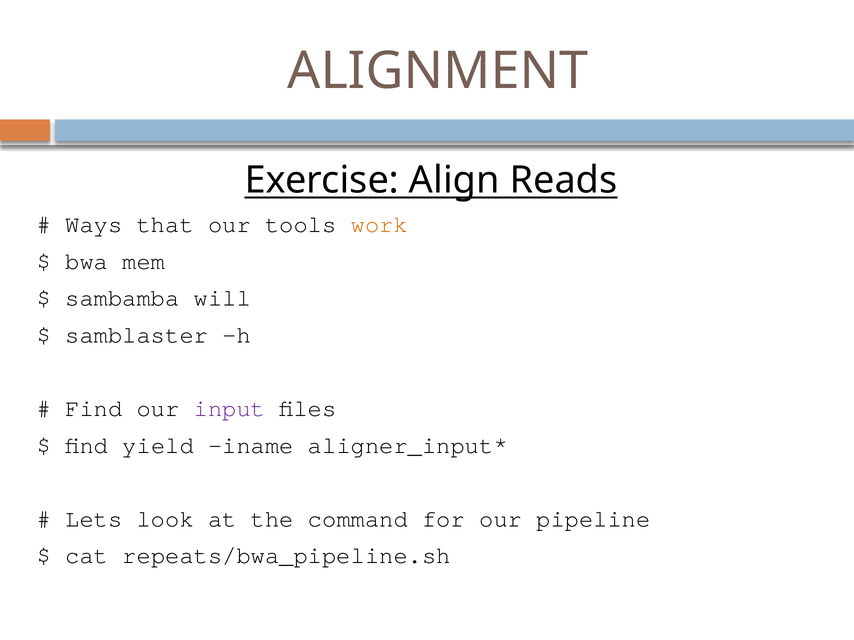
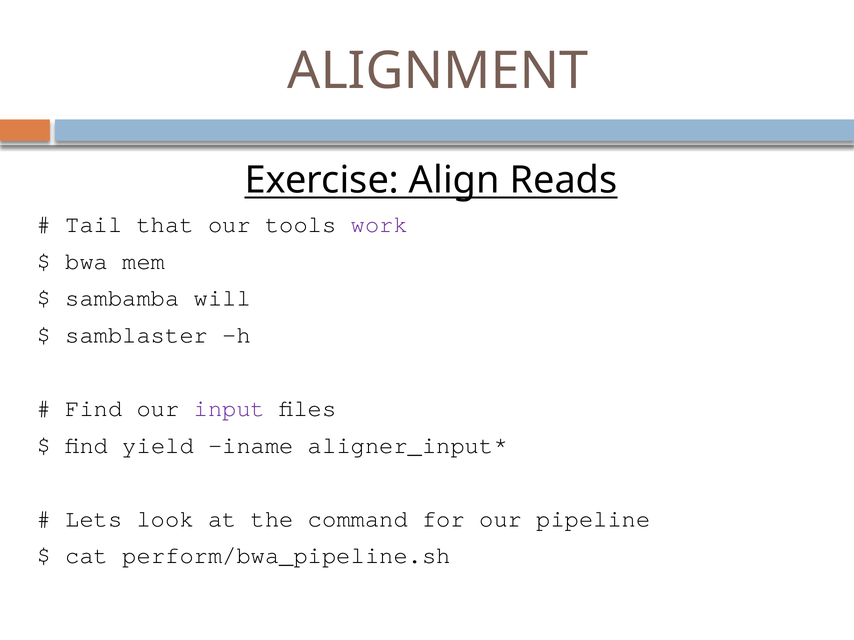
Ways: Ways -> Tail
work colour: orange -> purple
repeats/bwa_pipeline.sh: repeats/bwa_pipeline.sh -> perform/bwa_pipeline.sh
